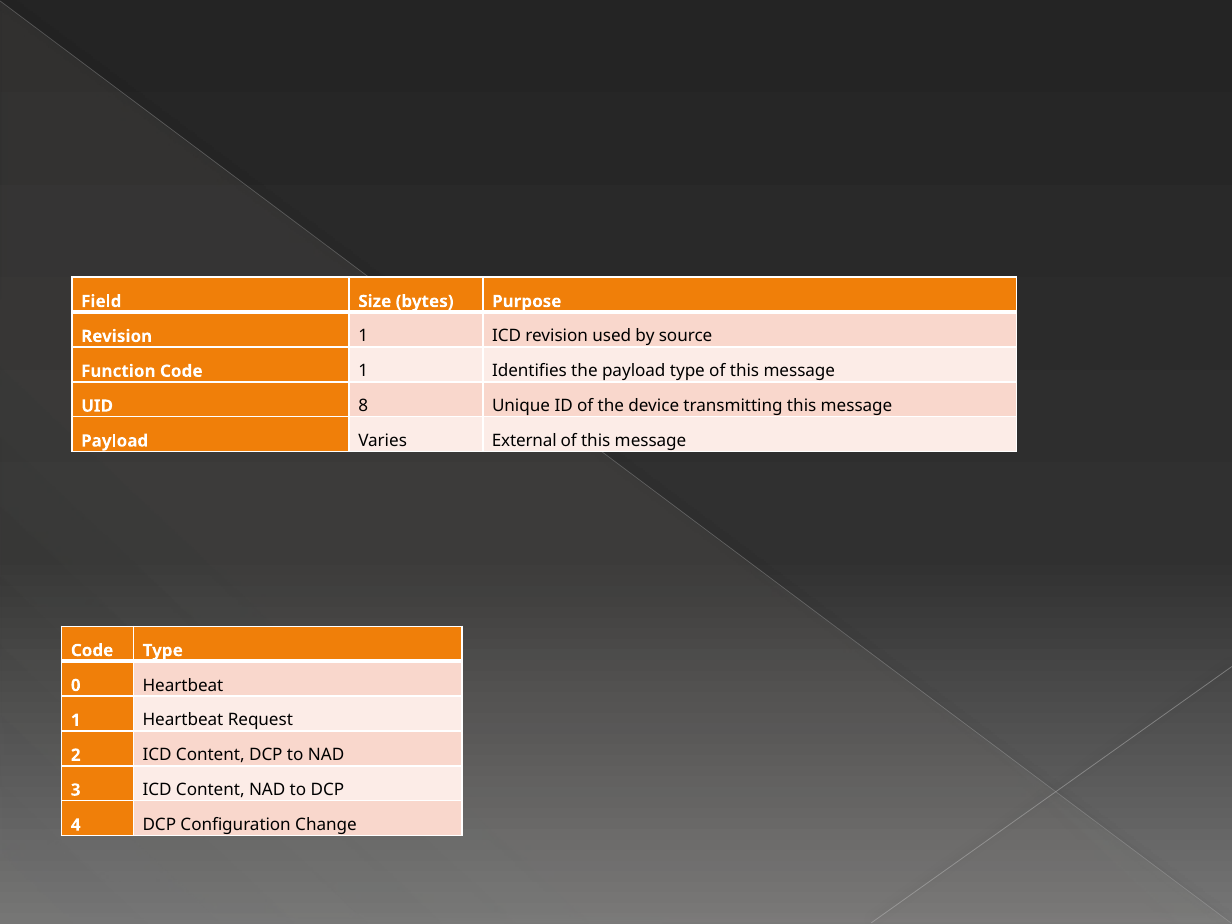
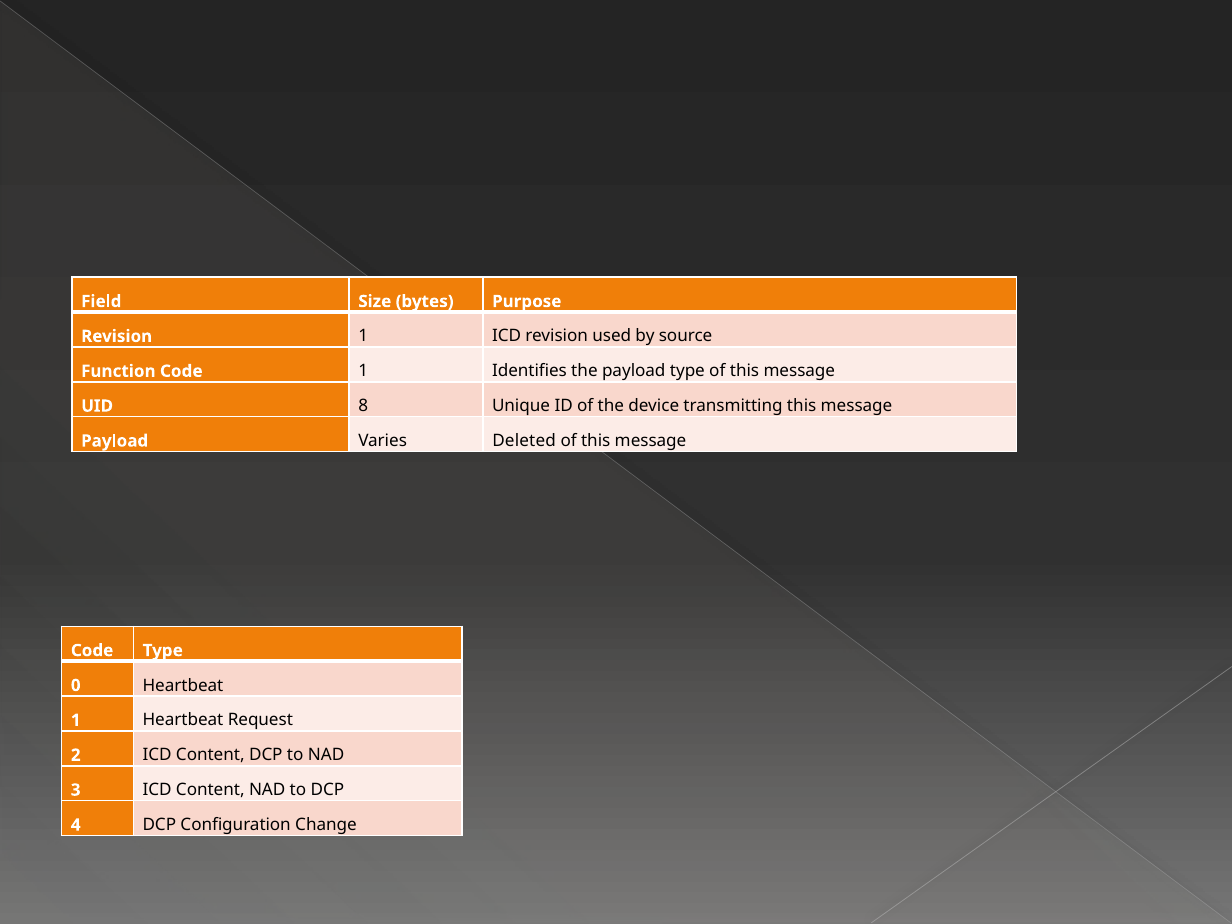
External: External -> Deleted
